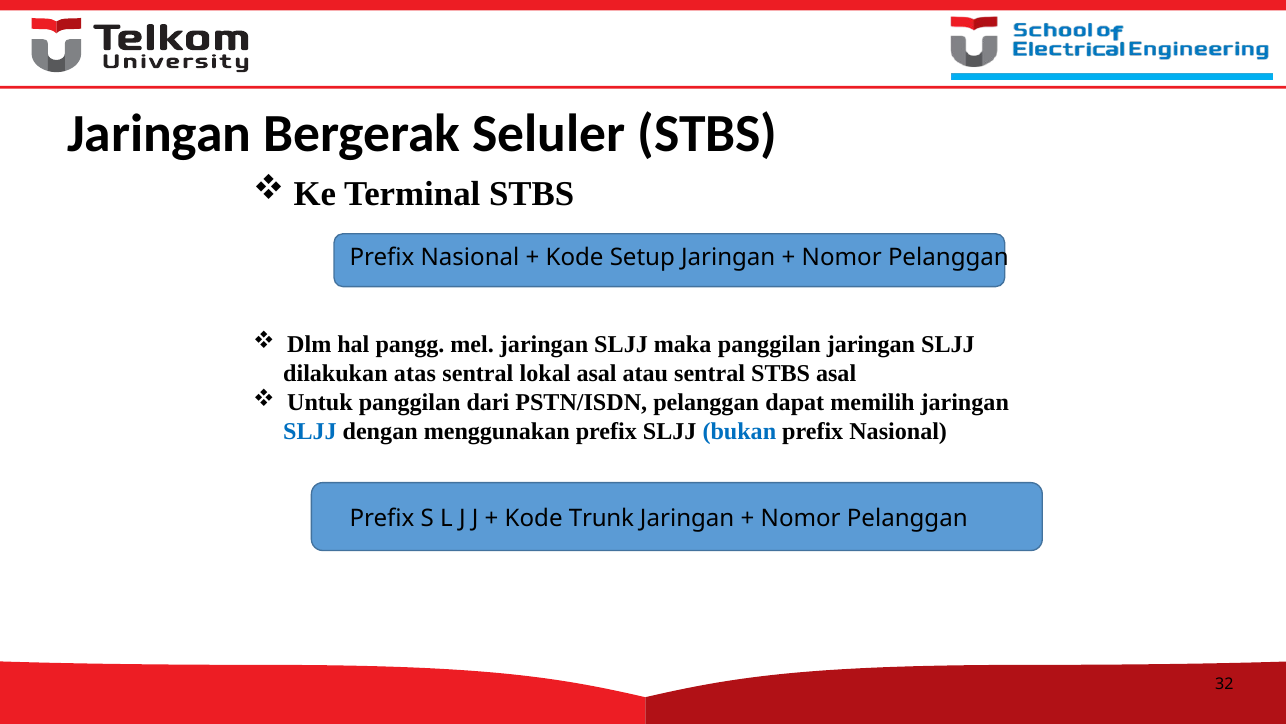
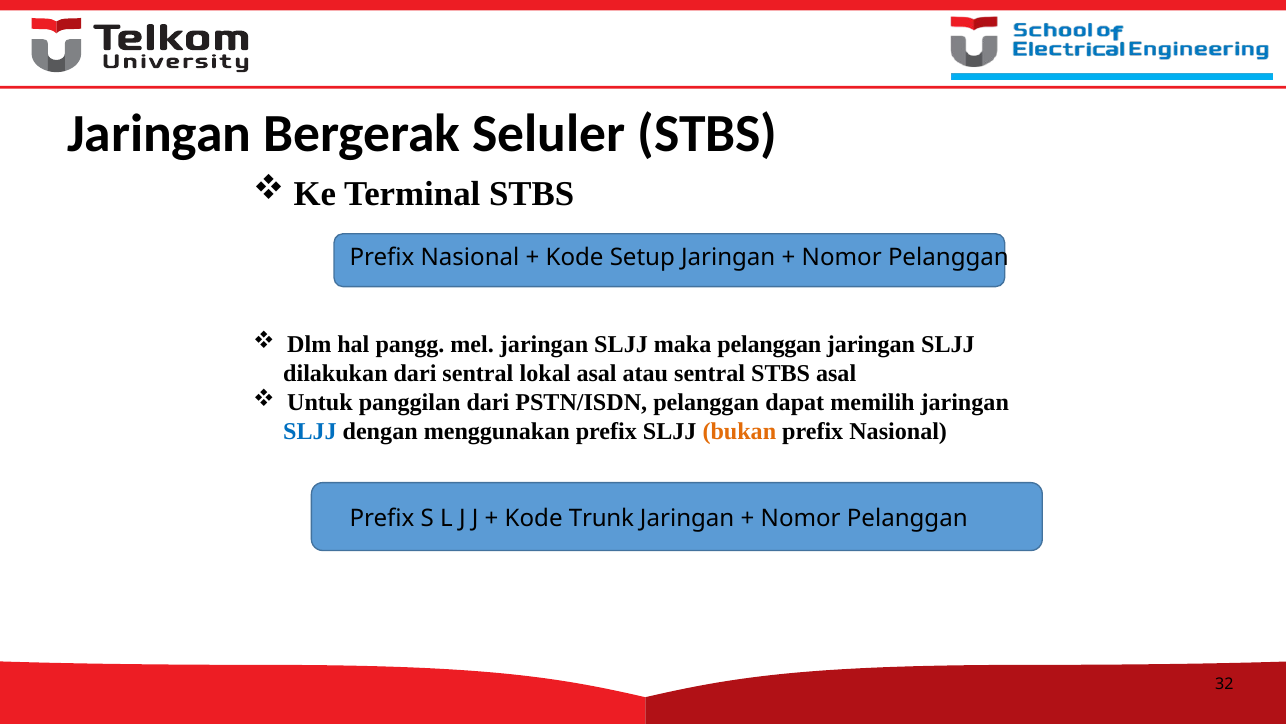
maka panggilan: panggilan -> pelanggan
dilakukan atas: atas -> dari
bukan colour: blue -> orange
